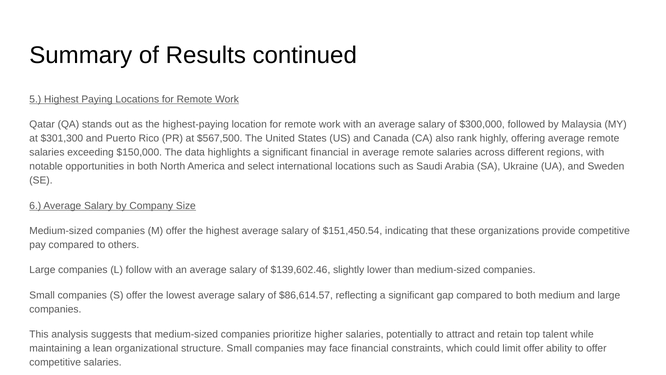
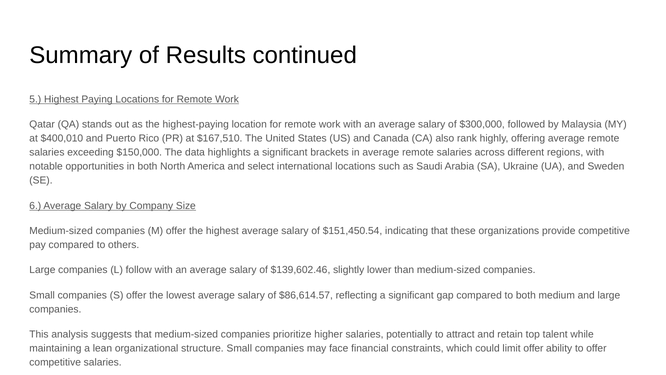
$301,300: $301,300 -> $400,010
$567,500: $567,500 -> $167,510
significant financial: financial -> brackets
